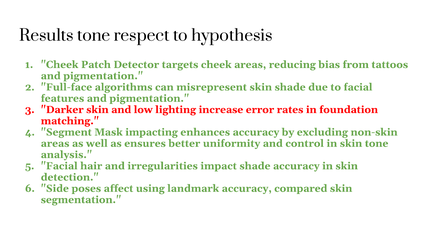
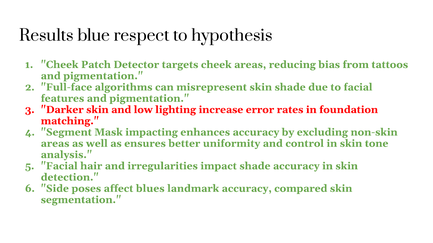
Results tone: tone -> blue
using: using -> blues
